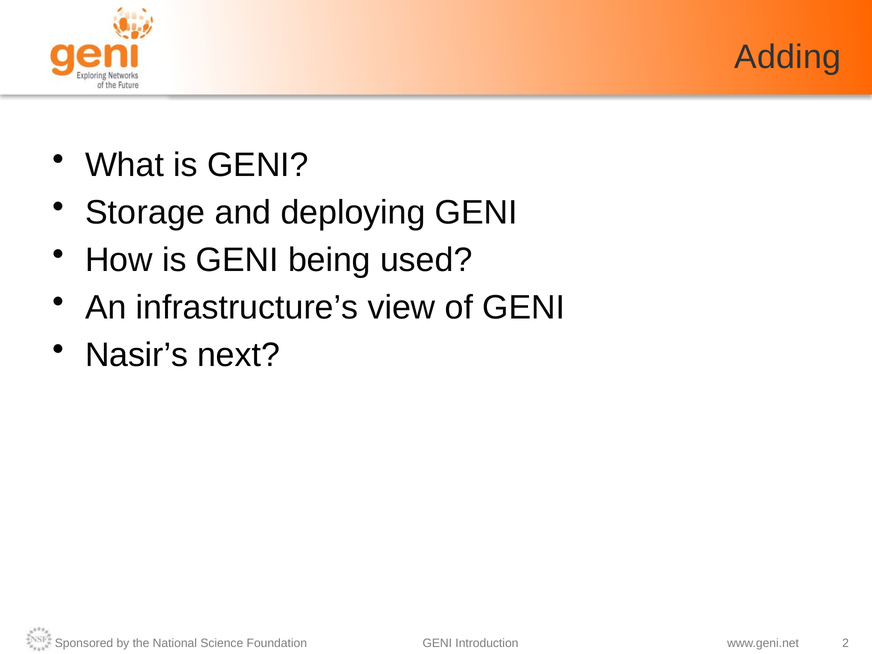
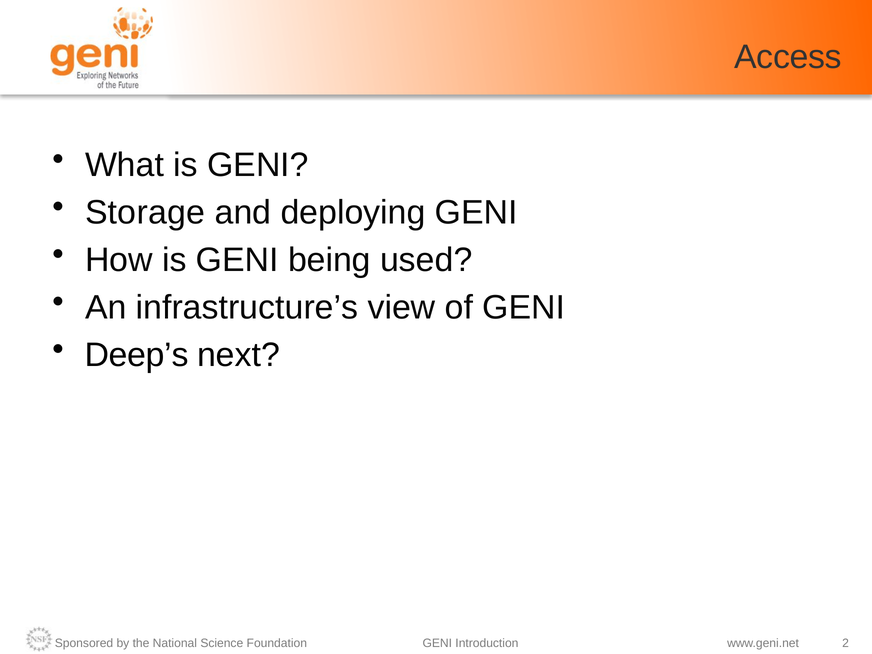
Adding: Adding -> Access
Nasir’s: Nasir’s -> Deep’s
